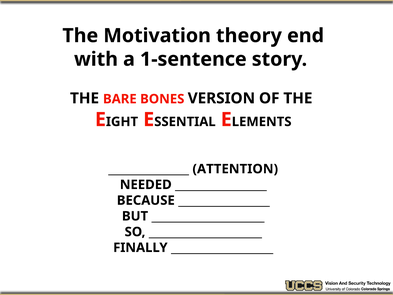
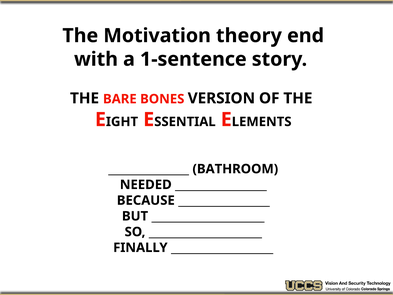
ATTENTION: ATTENTION -> BATHROOM
